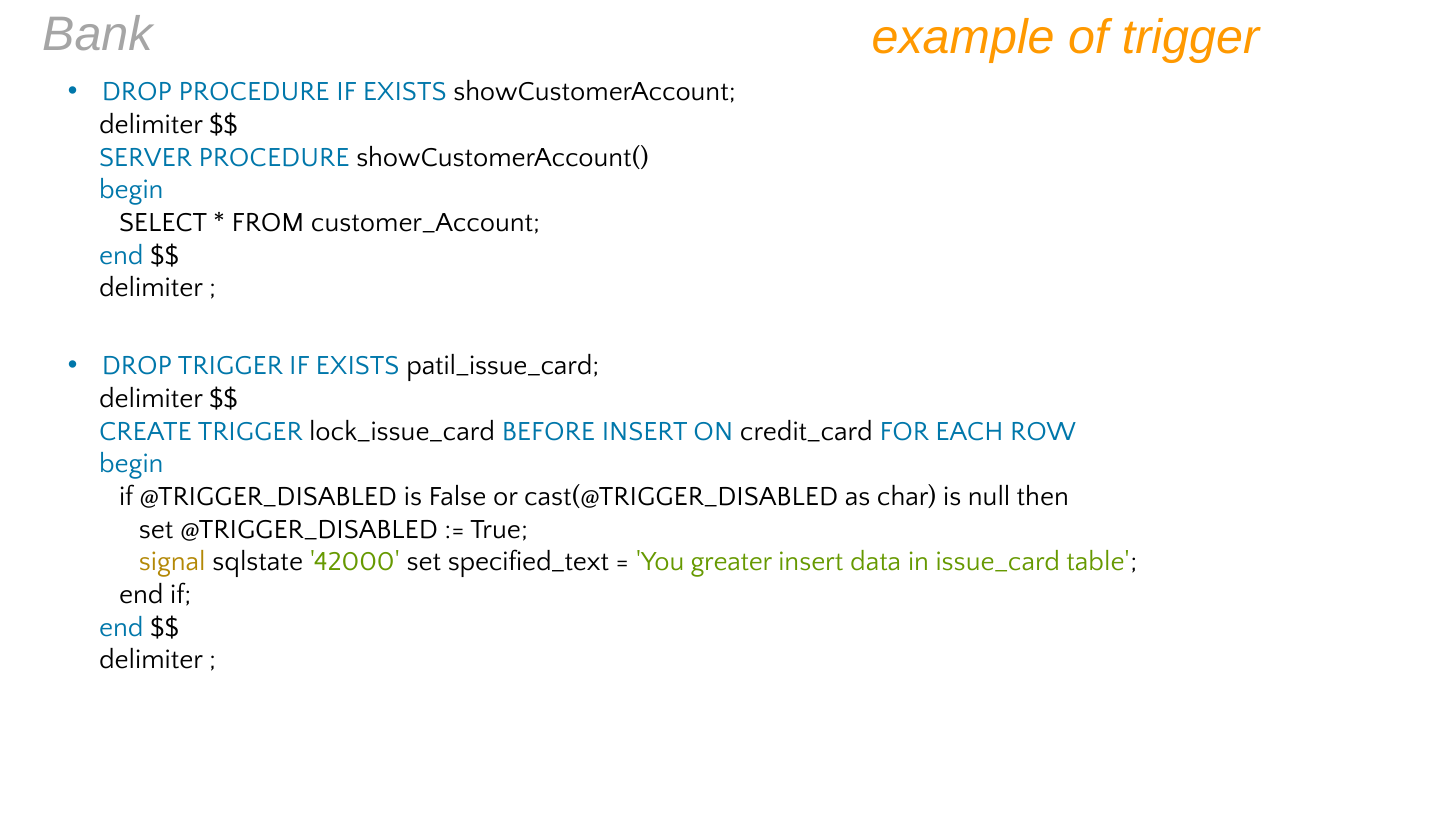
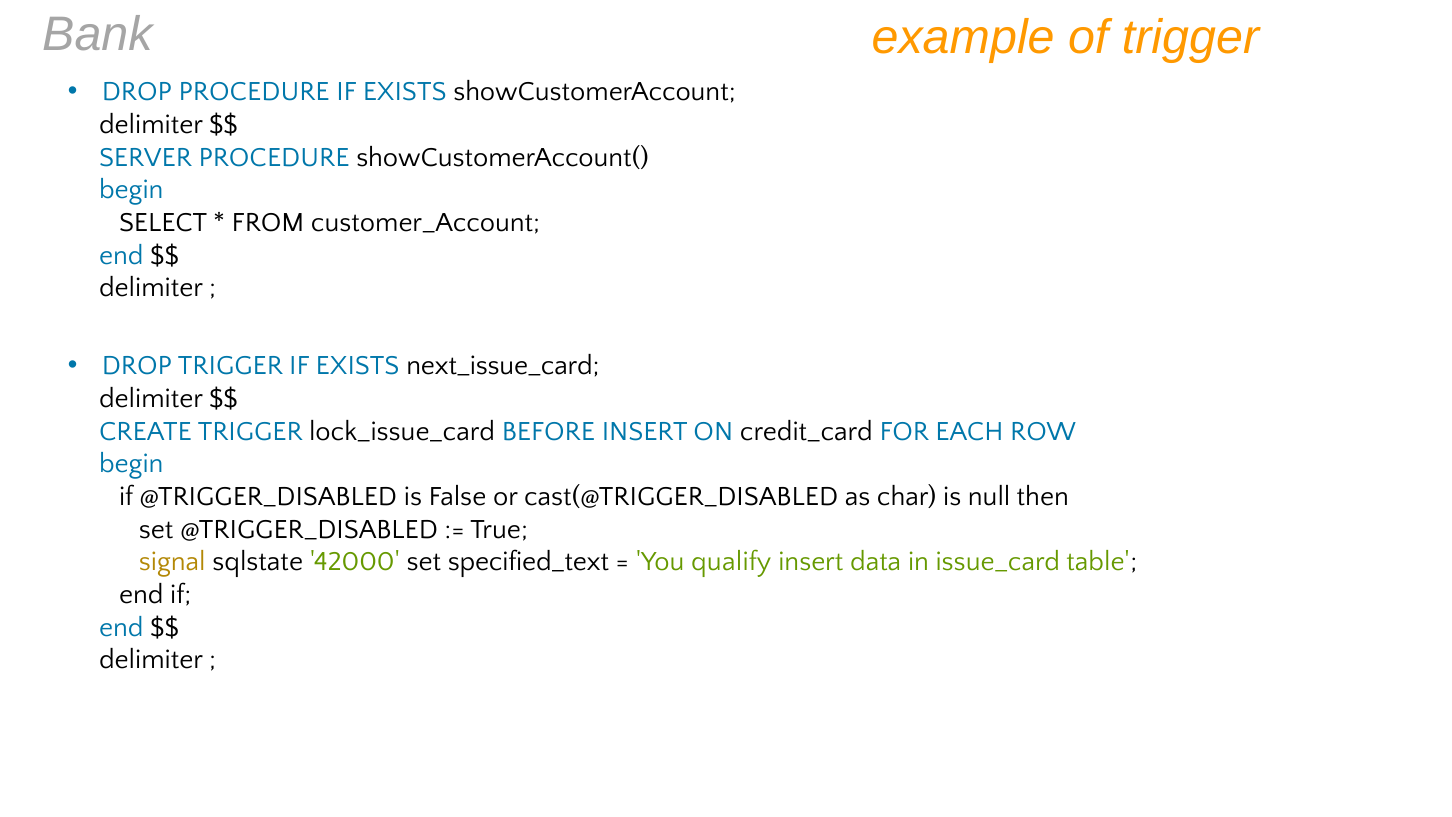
patil_issue_card: patil_issue_card -> next_issue_card
greater: greater -> qualify
